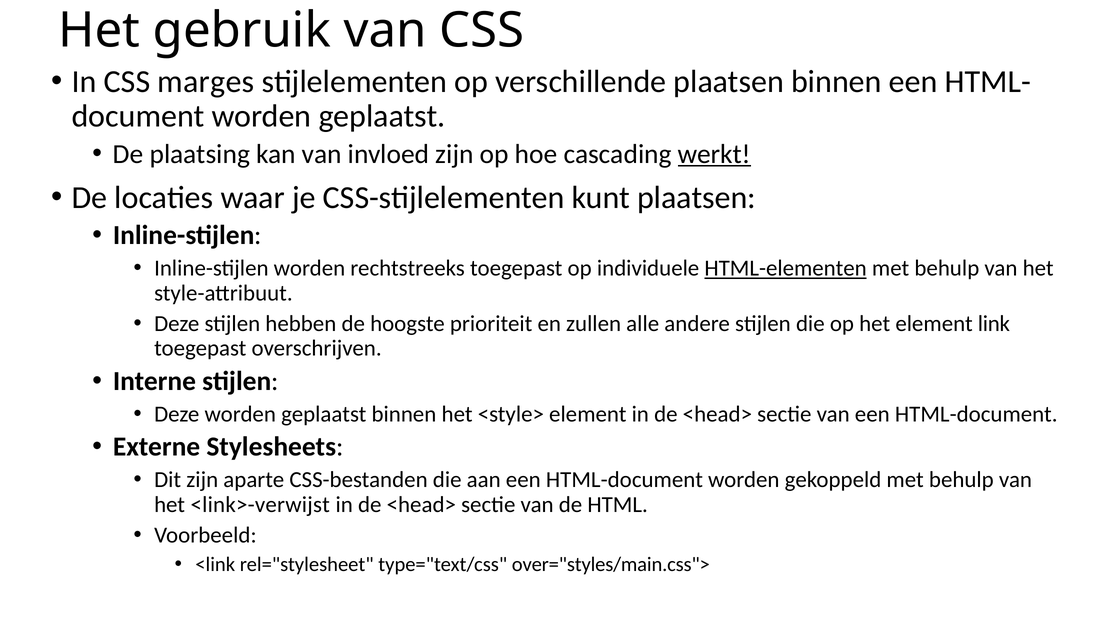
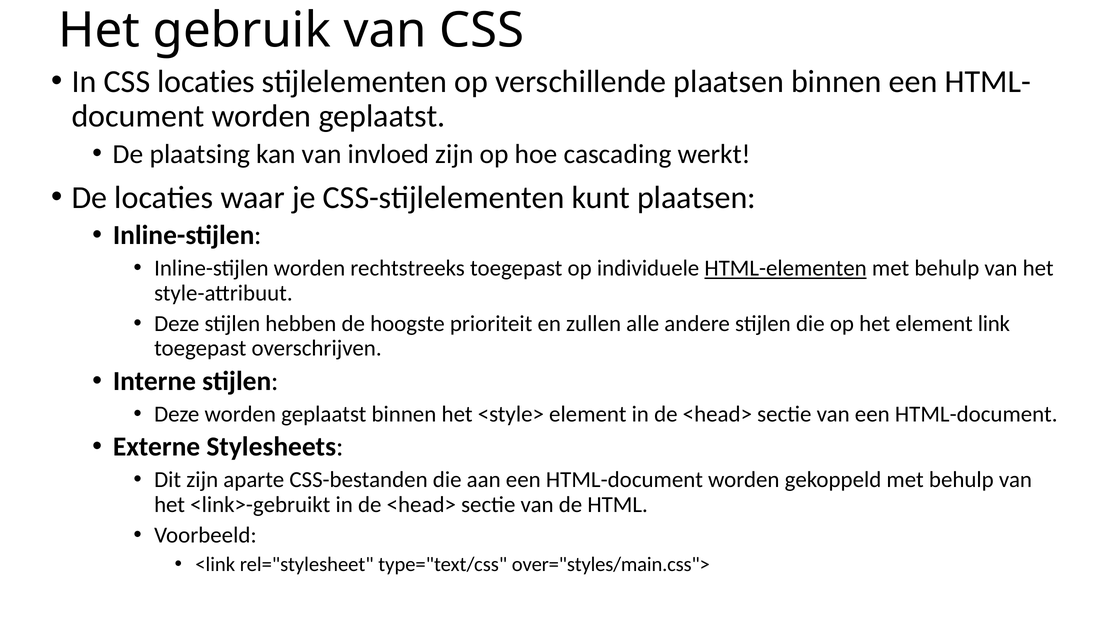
CSS marges: marges -> locaties
werkt underline: present -> none
<link>-verwijst: <link>-verwijst -> <link>-gebruikt
